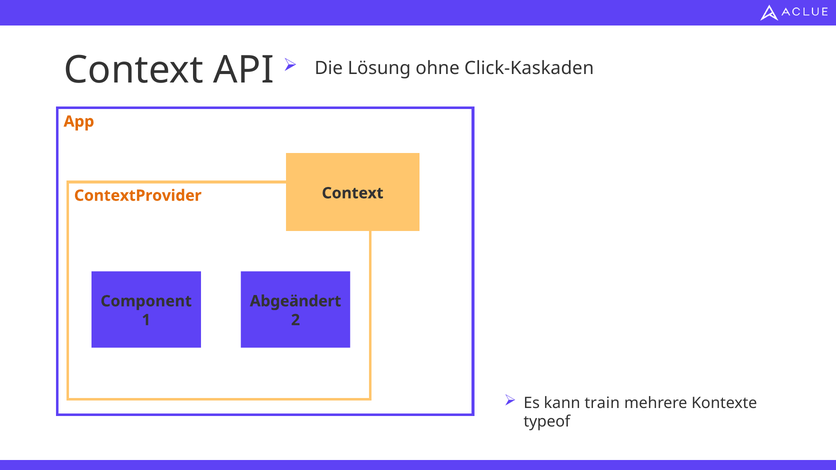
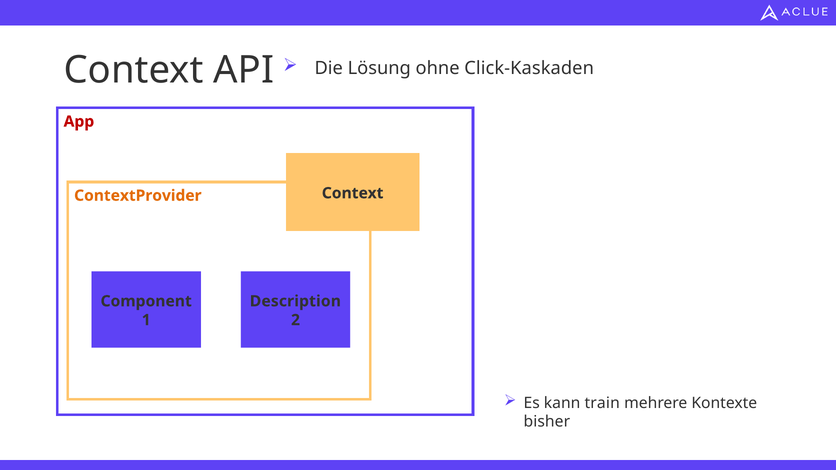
App colour: orange -> red
Abgeändert: Abgeändert -> Description
typeof: typeof -> bisher
